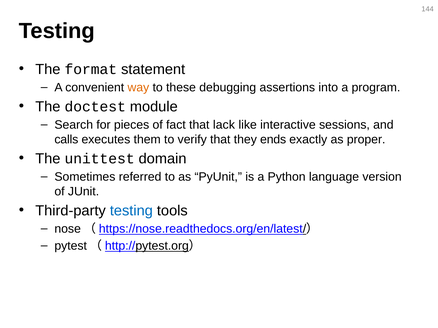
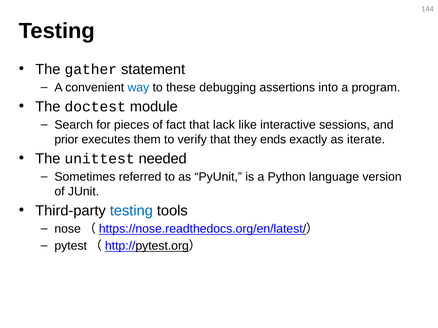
format: format -> gather
way colour: orange -> blue
calls: calls -> prior
proper: proper -> iterate
domain: domain -> needed
